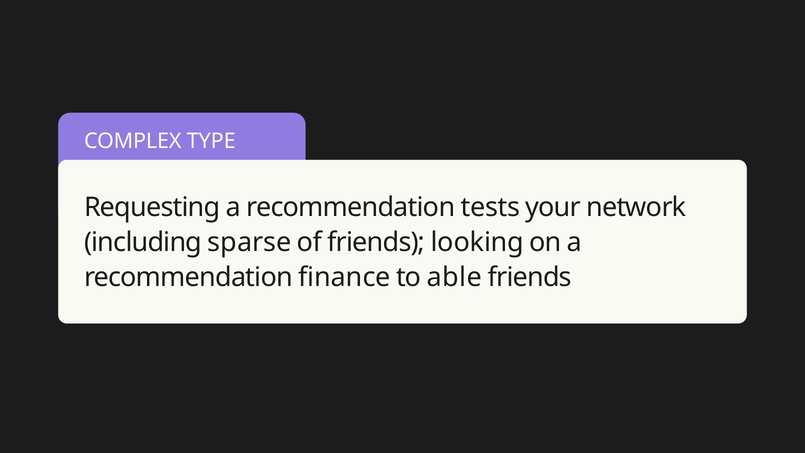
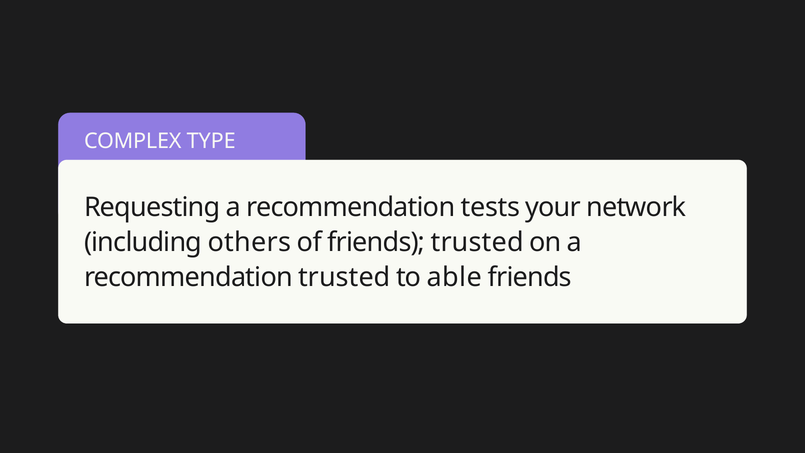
sparse: sparse -> others
friends looking: looking -> trusted
recommendation finance: finance -> trusted
